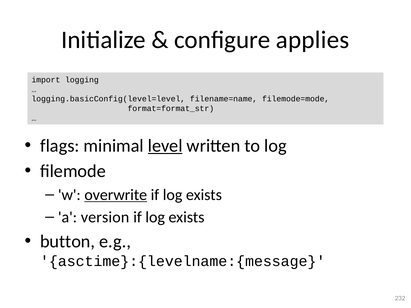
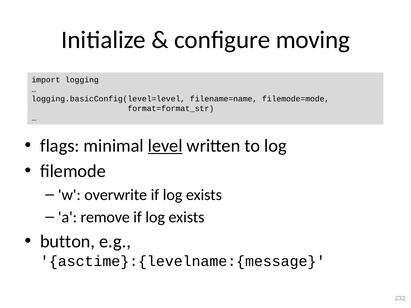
applies: applies -> moving
overwrite underline: present -> none
version: version -> remove
